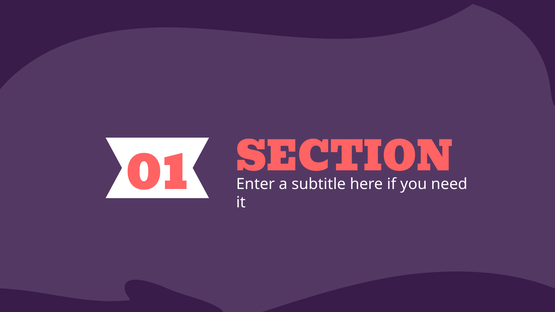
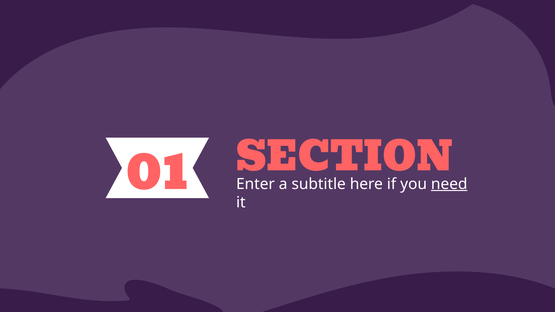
need underline: none -> present
